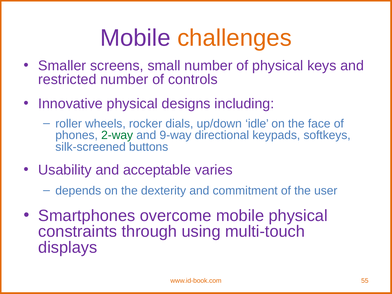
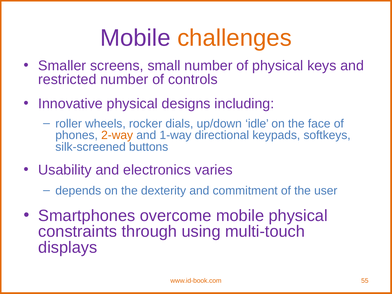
2-way colour: green -> orange
9-way: 9-way -> 1-way
acceptable: acceptable -> electronics
